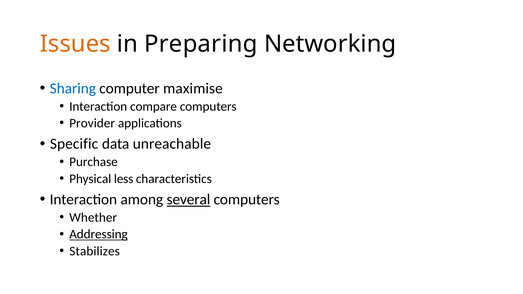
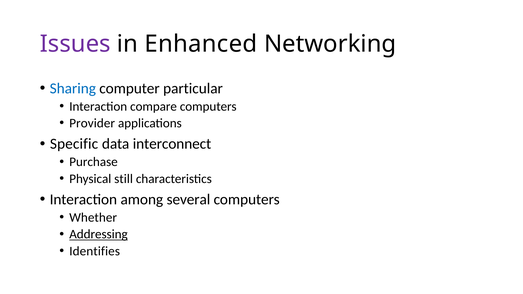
Issues colour: orange -> purple
Preparing: Preparing -> Enhanced
maximise: maximise -> particular
unreachable: unreachable -> interconnect
less: less -> still
several underline: present -> none
Stabilizes: Stabilizes -> Identifies
